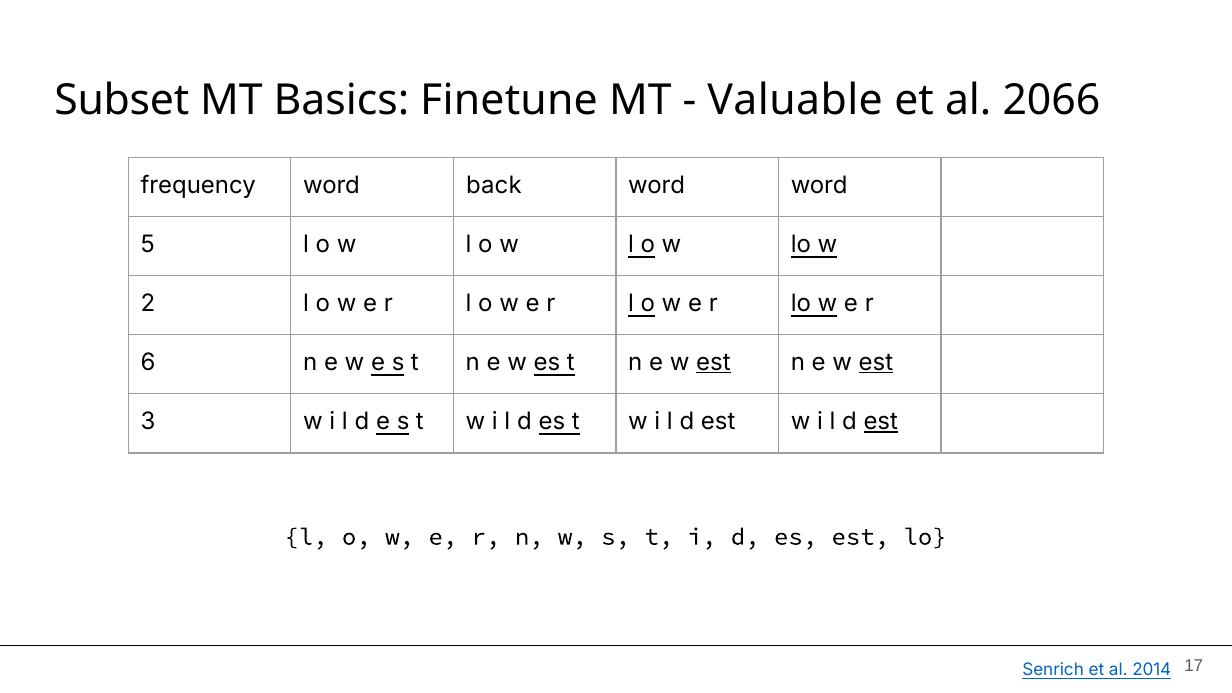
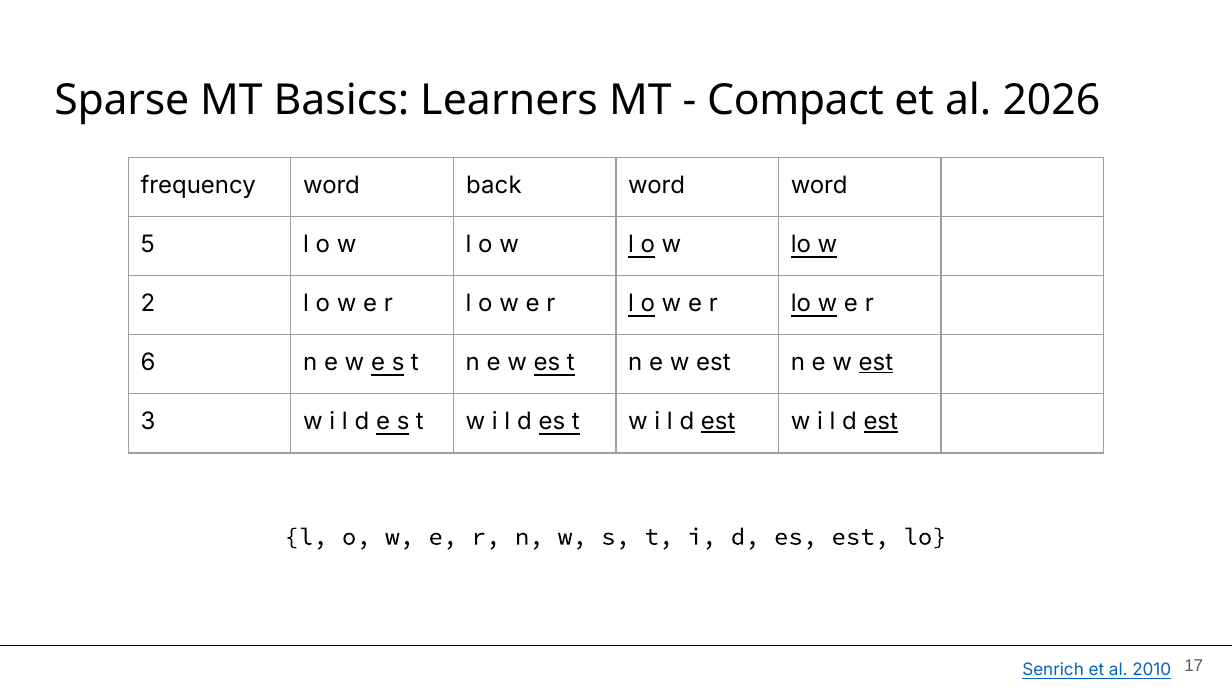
Subset: Subset -> Sparse
Finetune: Finetune -> Learners
Valuable: Valuable -> Compact
2066: 2066 -> 2026
est at (713, 362) underline: present -> none
est at (718, 421) underline: none -> present
2014: 2014 -> 2010
